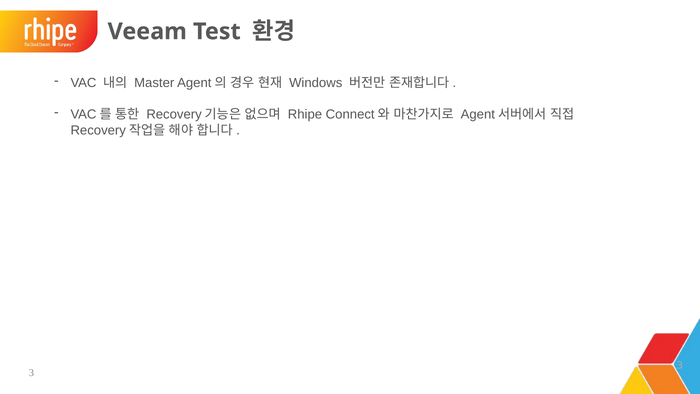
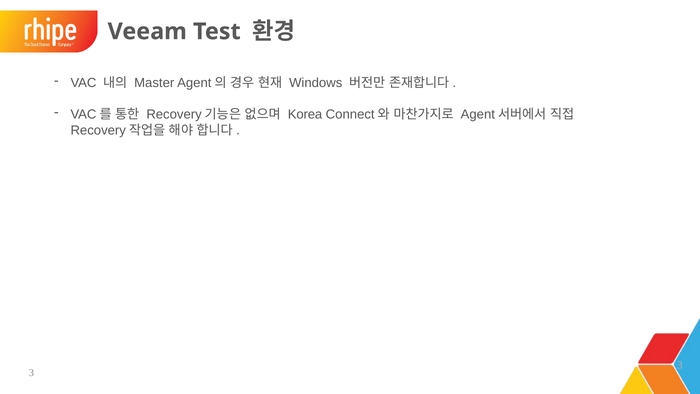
Rhipe: Rhipe -> Korea
